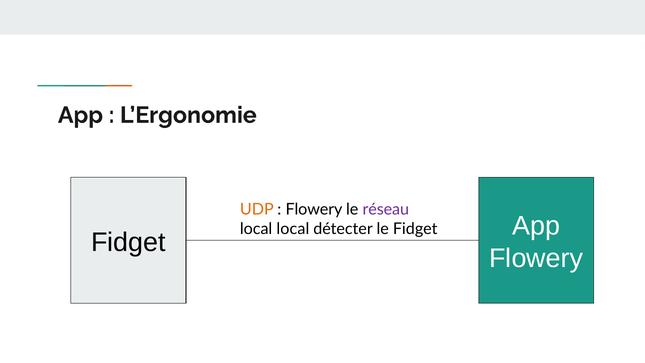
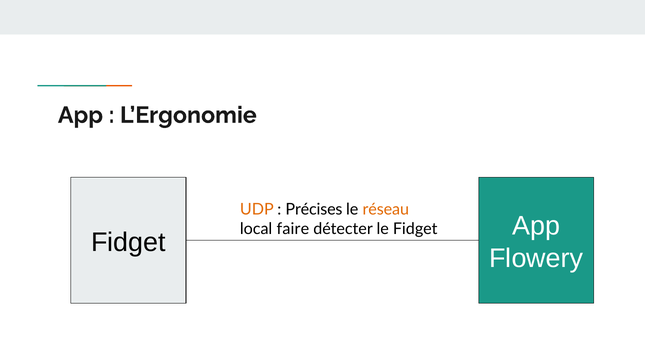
Flowery at (314, 209): Flowery -> Précises
réseau colour: purple -> orange
local local: local -> faire
